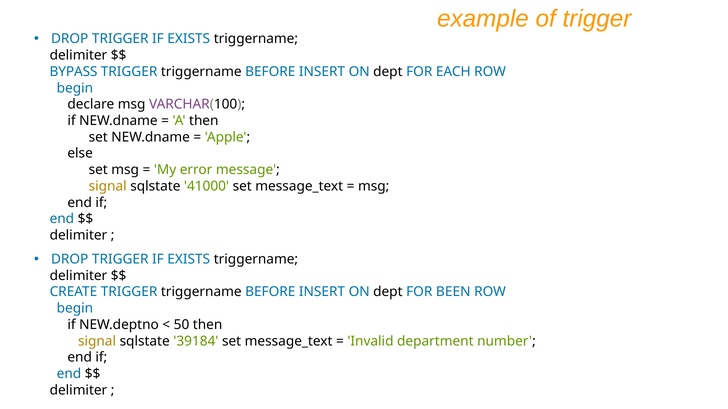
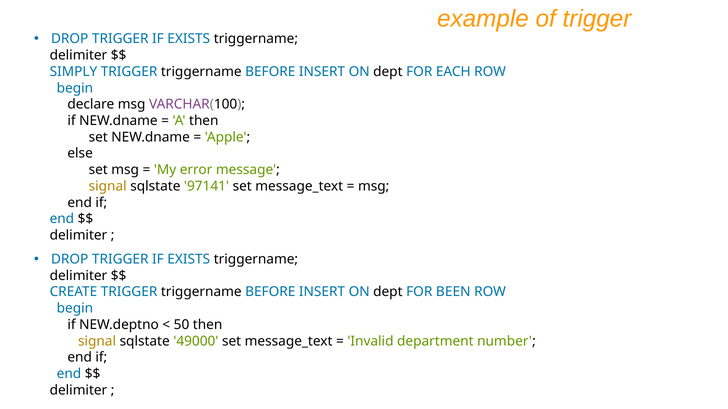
BYPASS: BYPASS -> SIMPLY
41000: 41000 -> 97141
39184: 39184 -> 49000
